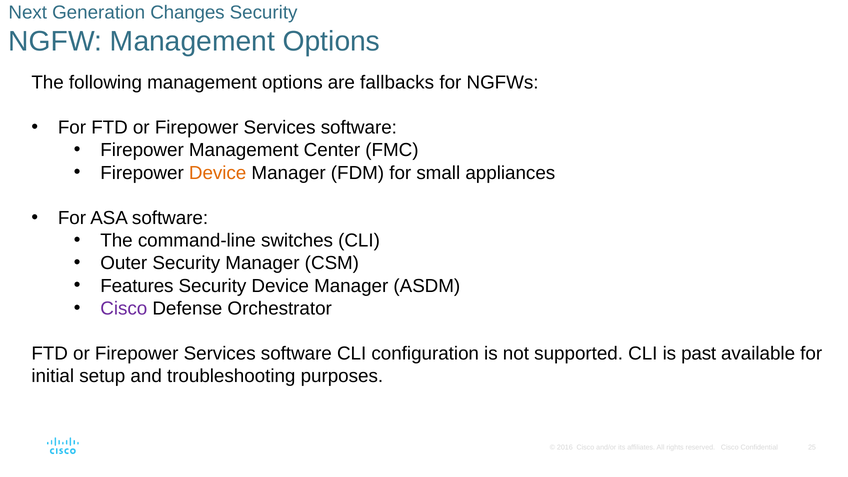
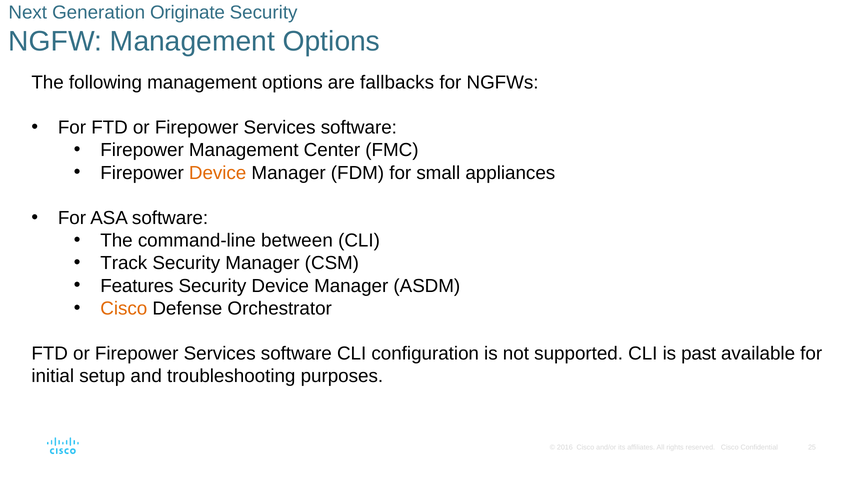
Changes: Changes -> Originate
switches: switches -> between
Outer: Outer -> Track
Cisco at (124, 308) colour: purple -> orange
